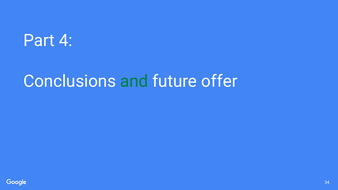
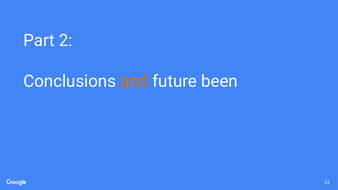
4: 4 -> 2
and colour: green -> orange
offer: offer -> been
